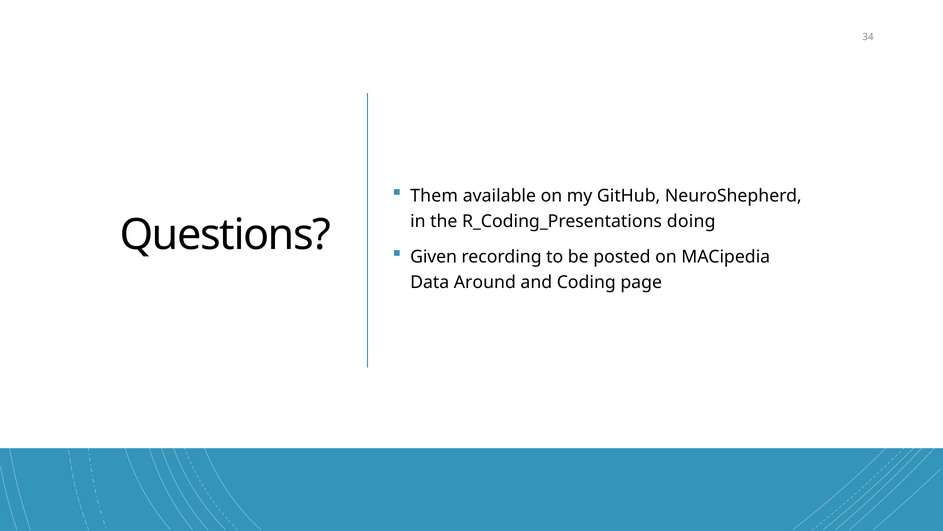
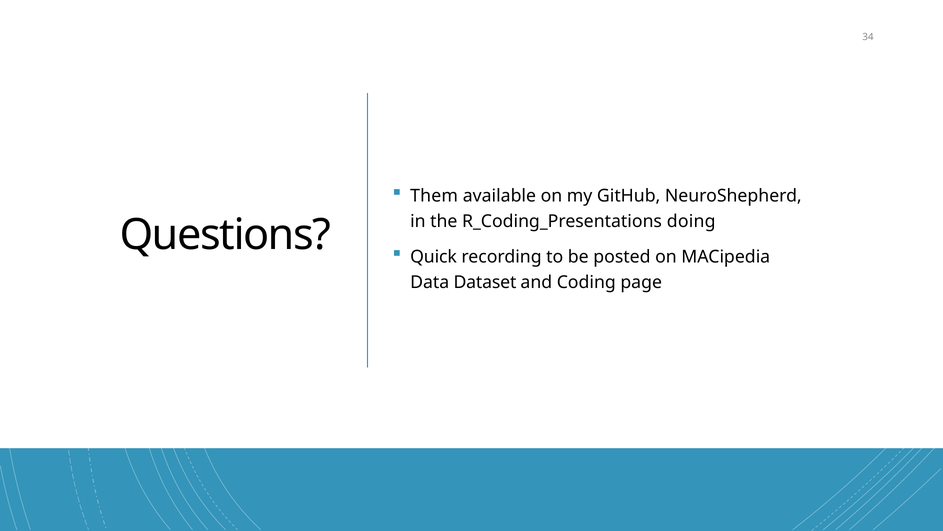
Given: Given -> Quick
Around: Around -> Dataset
